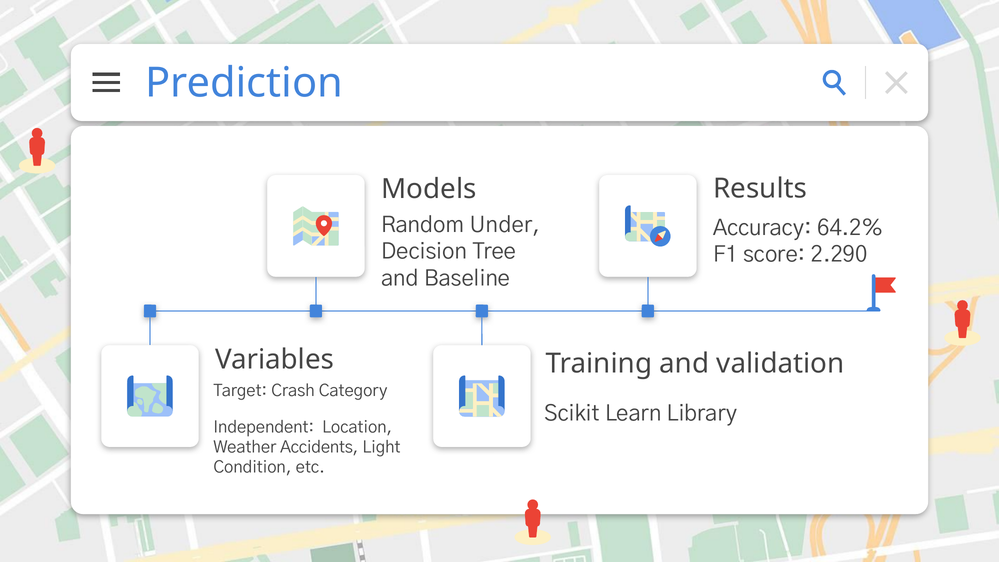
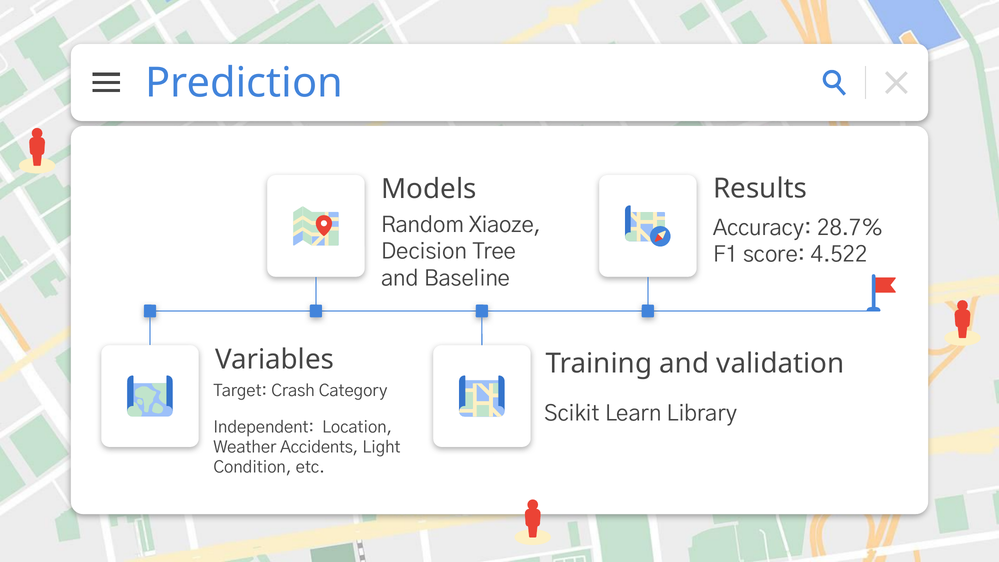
Under: Under -> Xiaoze
64.2%: 64.2% -> 28.7%
2.290: 2.290 -> 4.522
